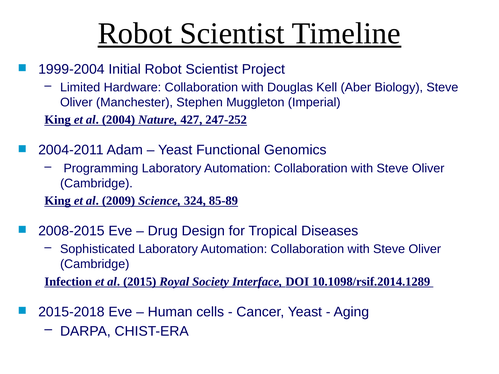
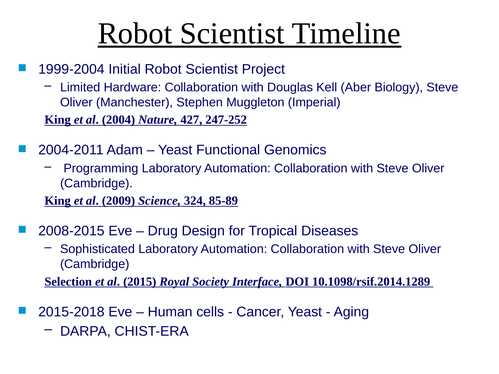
Infection: Infection -> Selection
